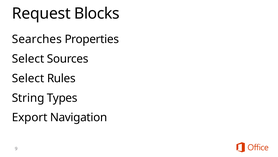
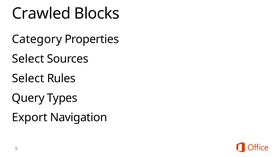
Request: Request -> Crawled
Searches: Searches -> Category
String: String -> Query
